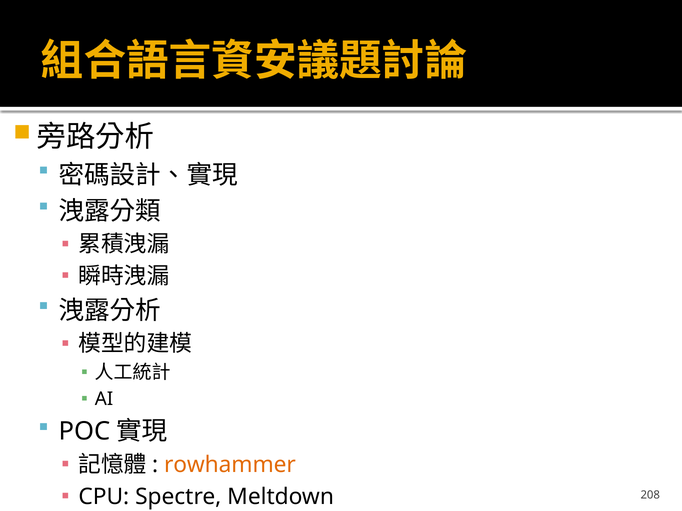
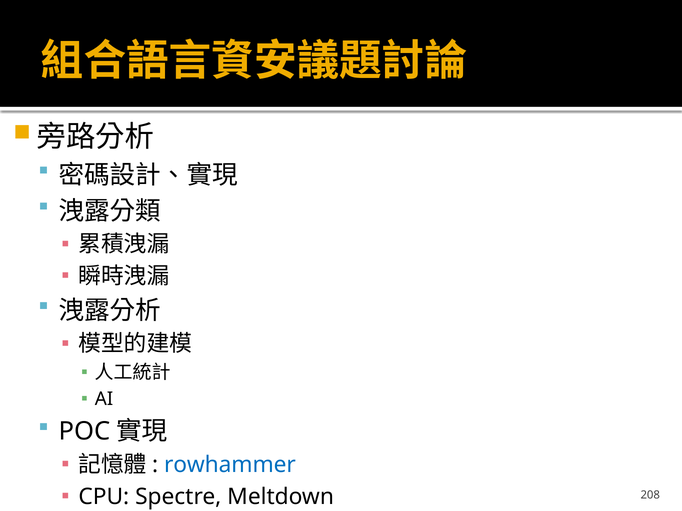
rowhammer colour: orange -> blue
